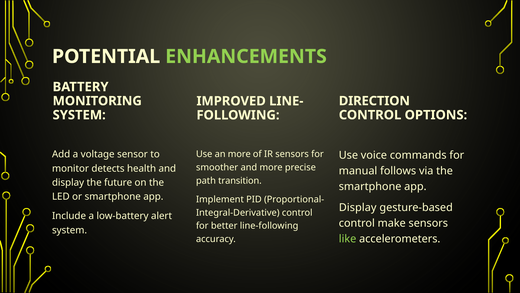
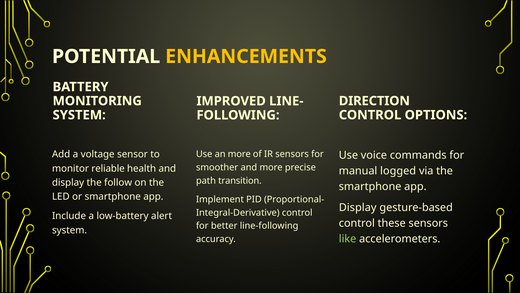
ENHANCEMENTS colour: light green -> yellow
detects: detects -> reliable
follows: follows -> logged
future: future -> follow
make: make -> these
